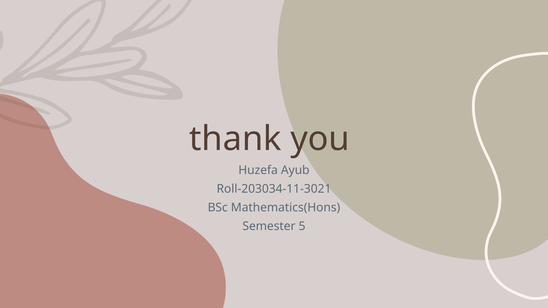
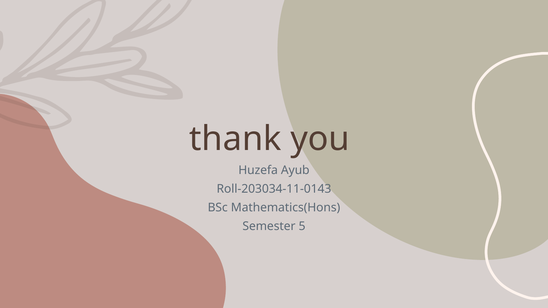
Roll-203034-11-3021: Roll-203034-11-3021 -> Roll-203034-11-0143
